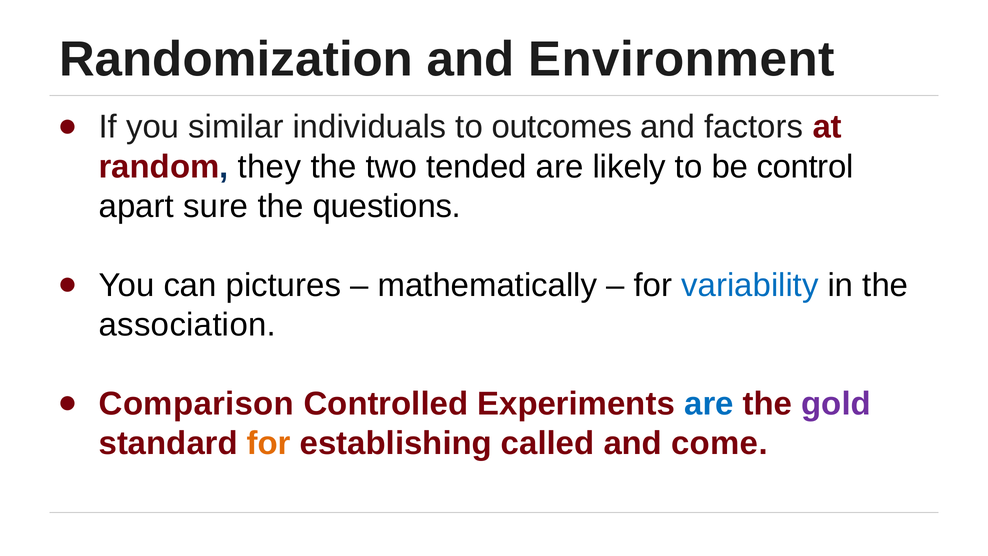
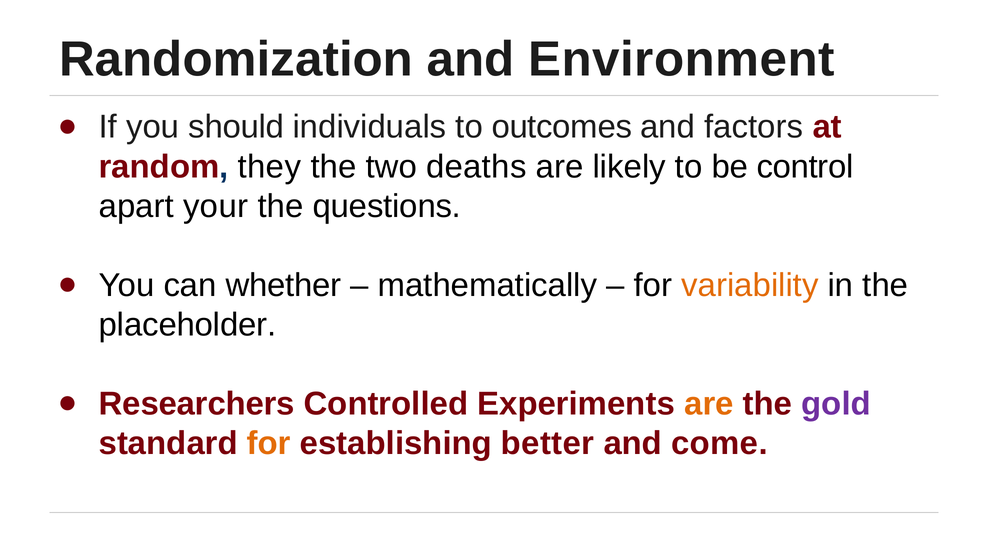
similar: similar -> should
tended: tended -> deaths
sure: sure -> your
pictures: pictures -> whether
variability colour: blue -> orange
association: association -> placeholder
Comparison: Comparison -> Researchers
are at (709, 404) colour: blue -> orange
called: called -> better
